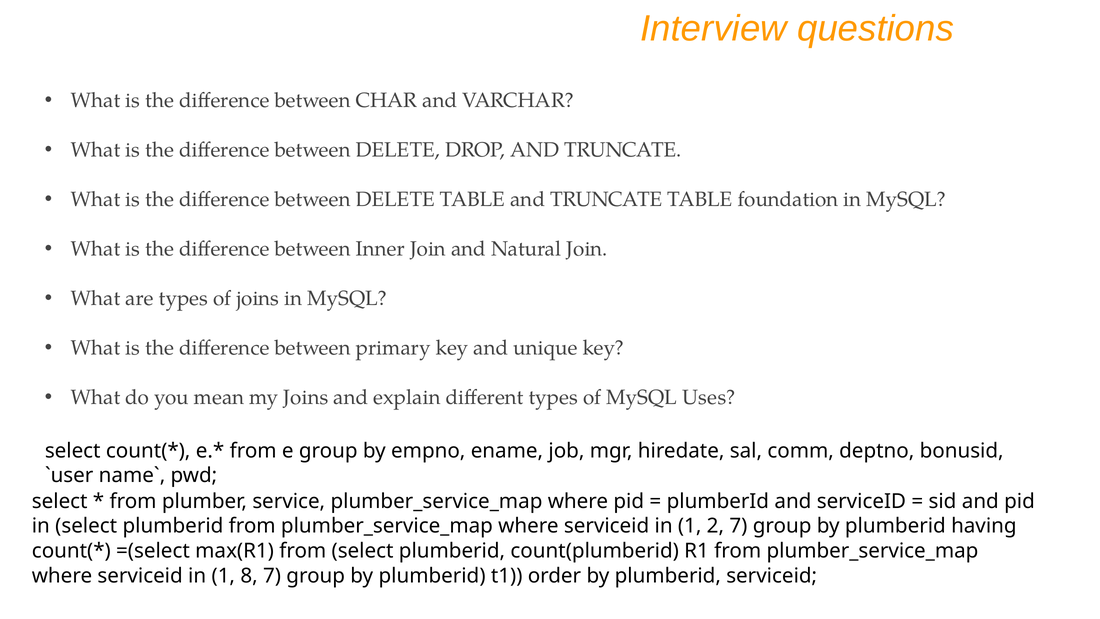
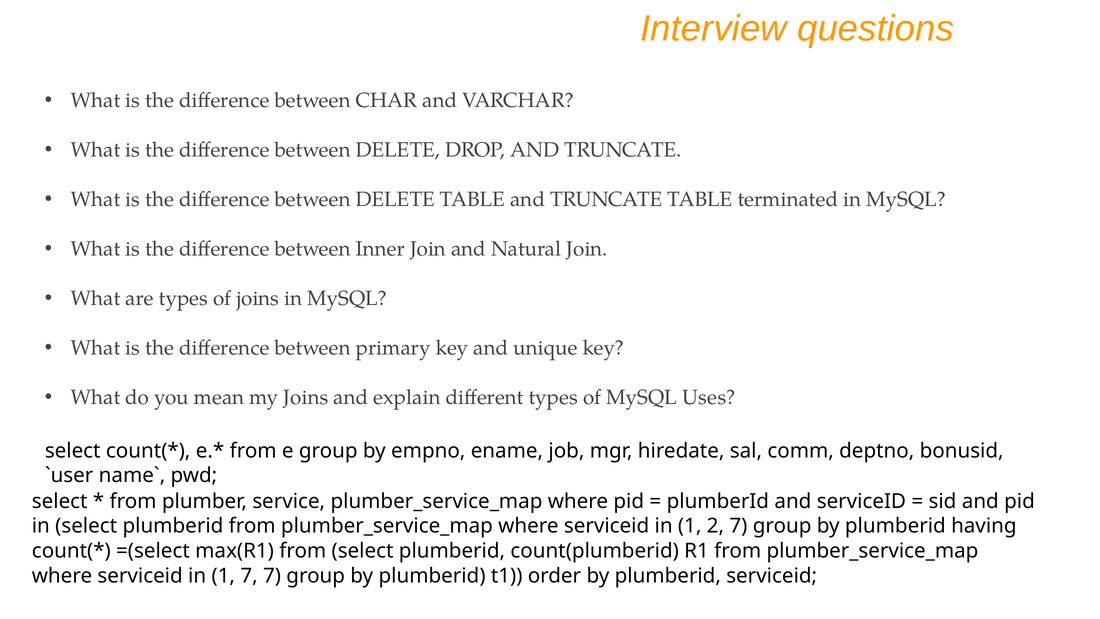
foundation: foundation -> terminated
1 8: 8 -> 7
